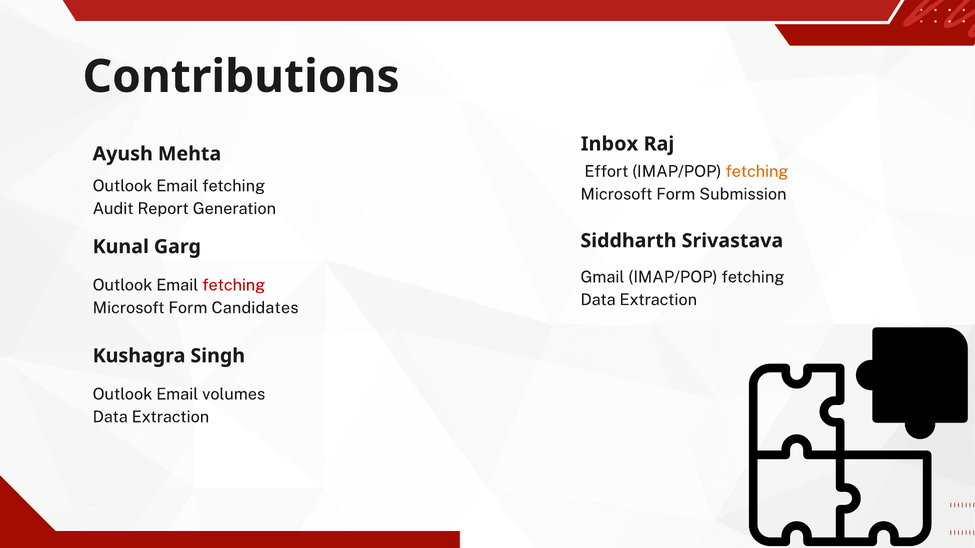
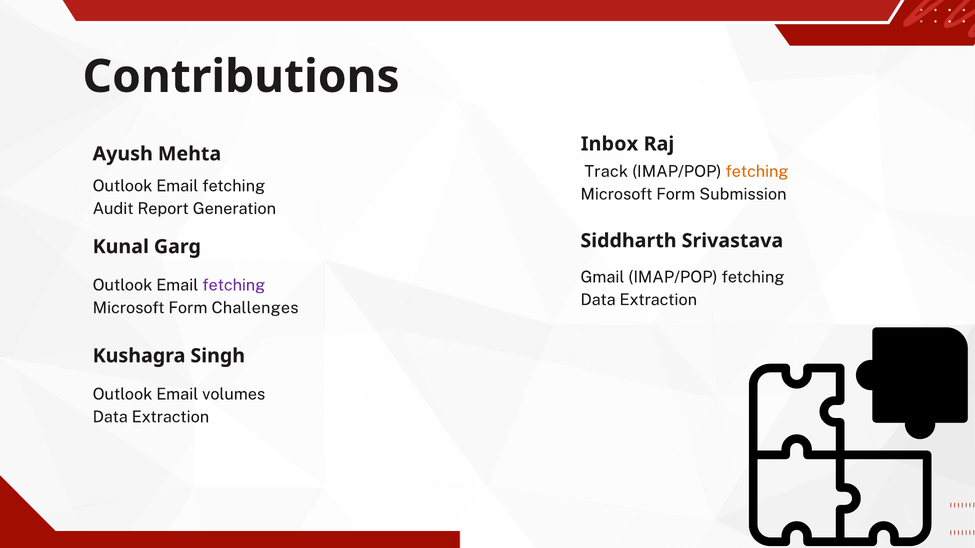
Effort: Effort -> Track
fetching at (234, 285) colour: red -> purple
Candidates: Candidates -> Challenges
